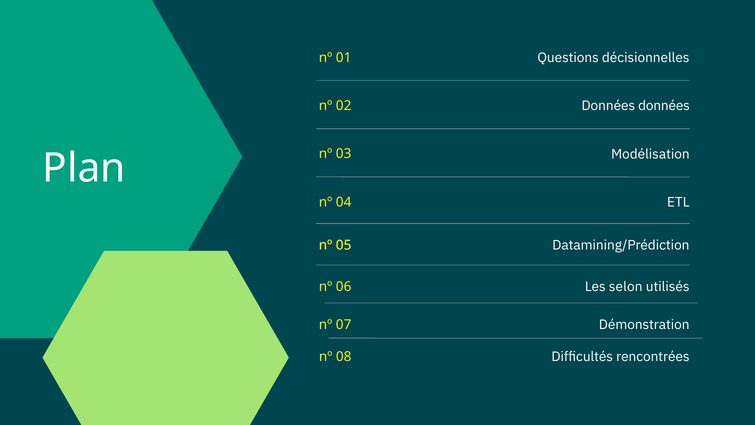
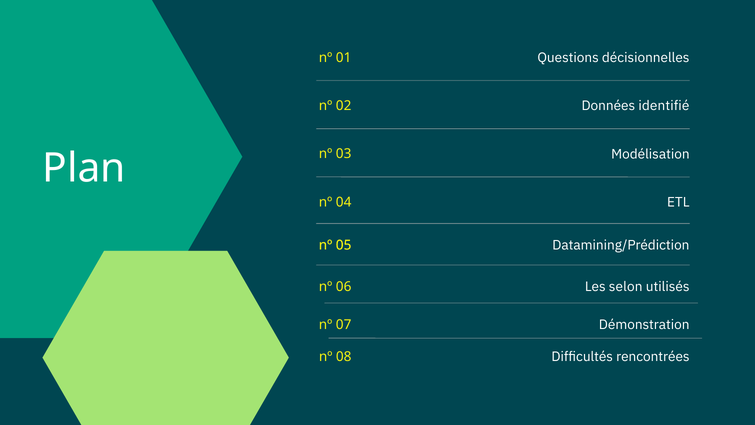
Données données: données -> identifié
